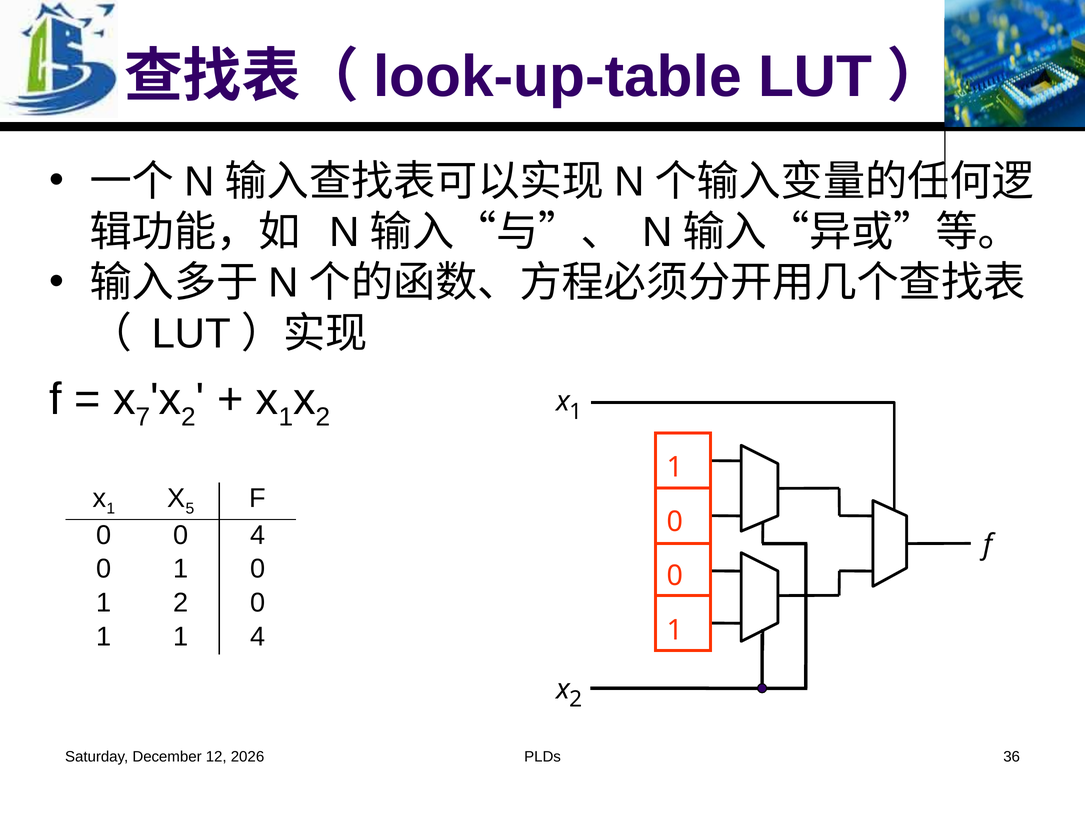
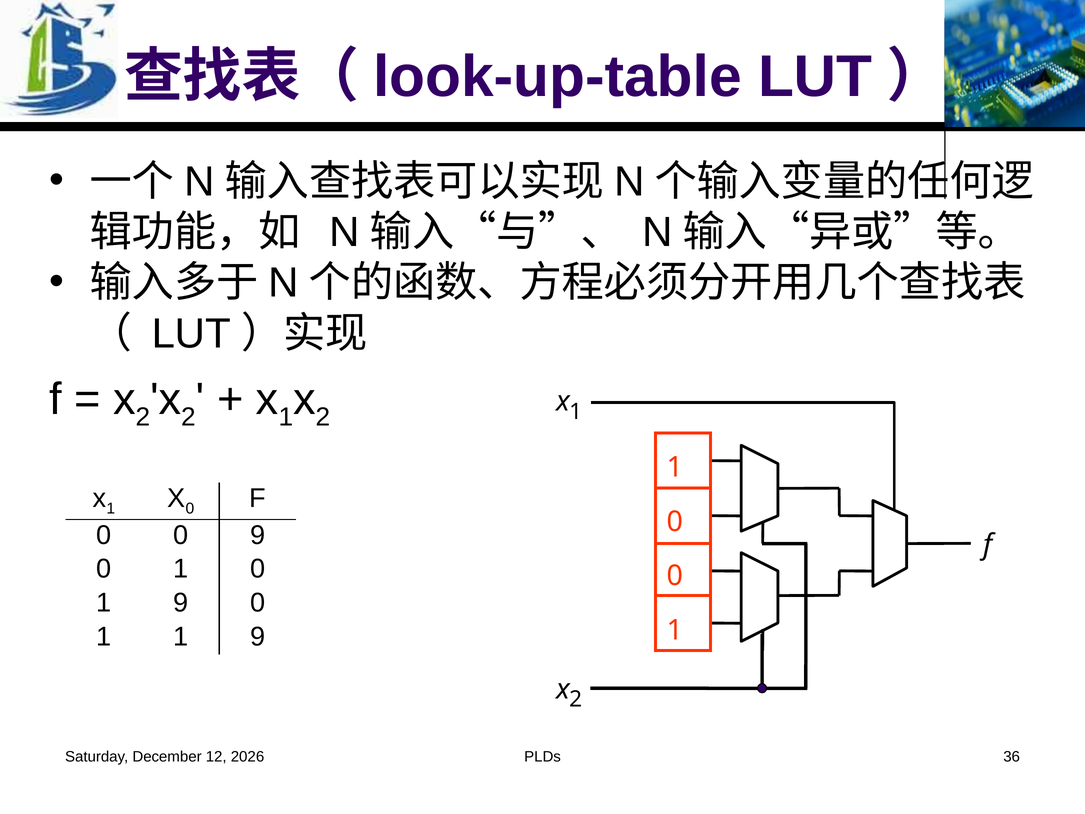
7 at (143, 417): 7 -> 2
X 5: 5 -> 0
0 4: 4 -> 9
2 at (181, 603): 2 -> 9
1 1 4: 4 -> 9
